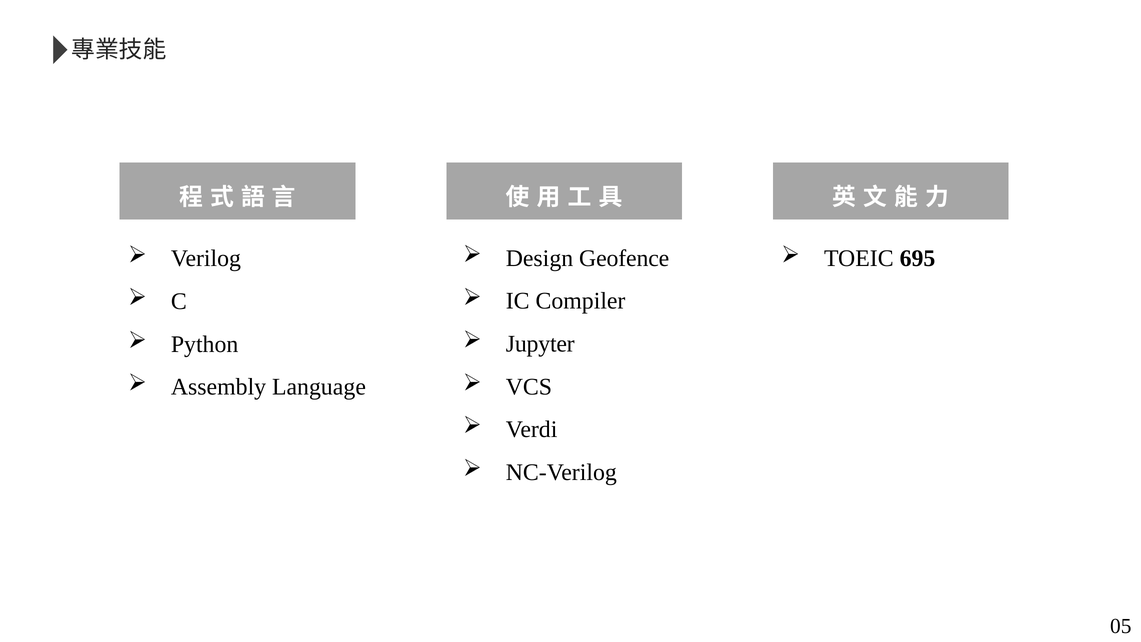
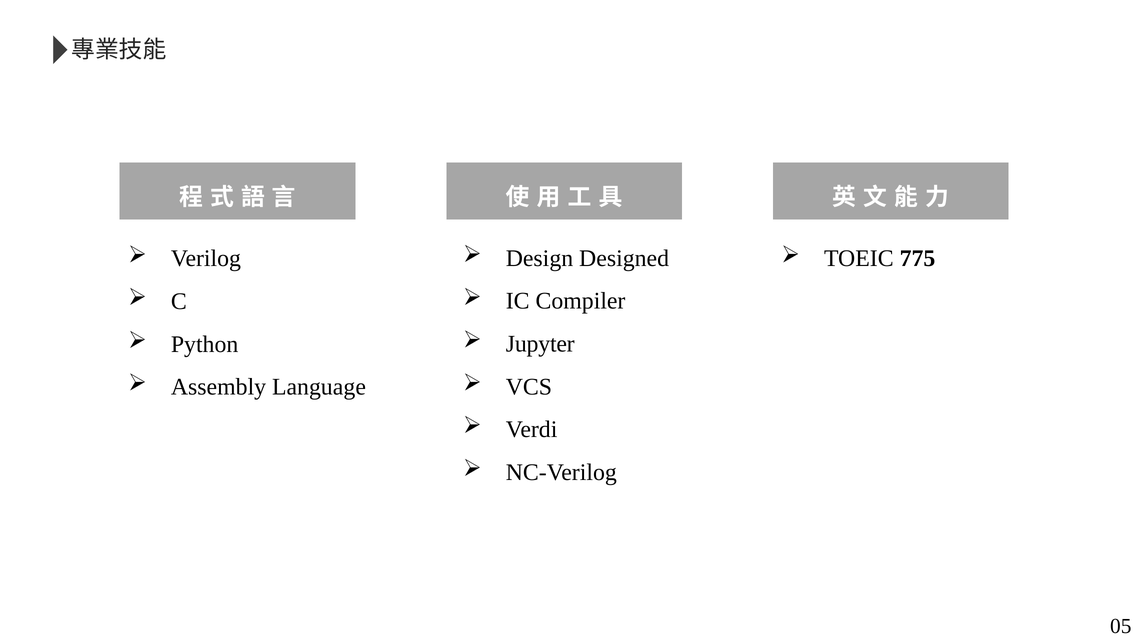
Geofence: Geofence -> Designed
695: 695 -> 775
